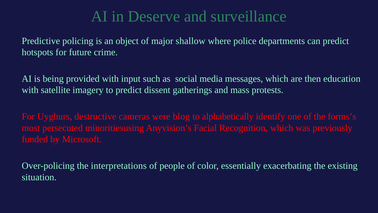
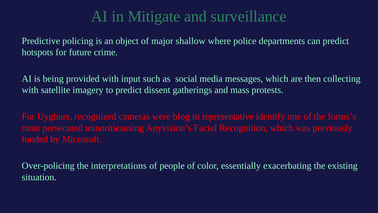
Deserve: Deserve -> Mitigate
education: education -> collecting
destructive: destructive -> recognized
alphabetically: alphabetically -> representative
